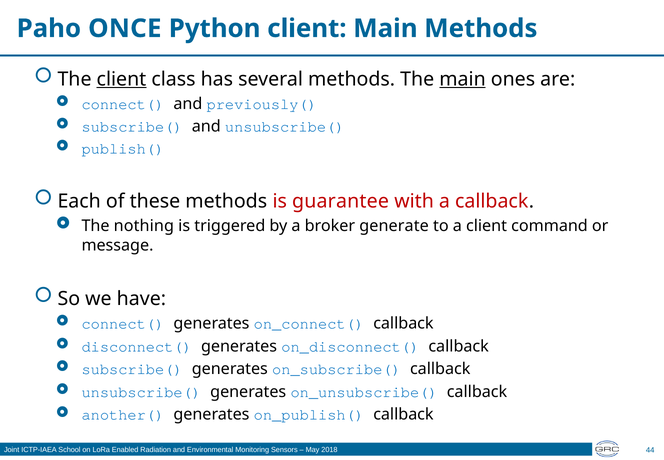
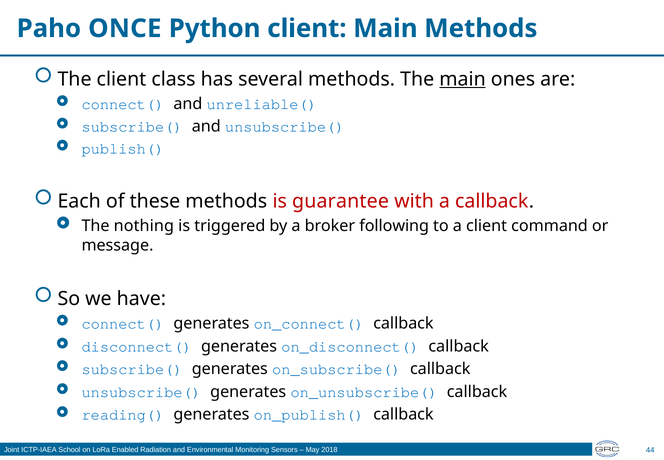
client at (121, 79) underline: present -> none
previously(: previously( -> unreliable(
generate: generate -> following
another(: another( -> reading(
